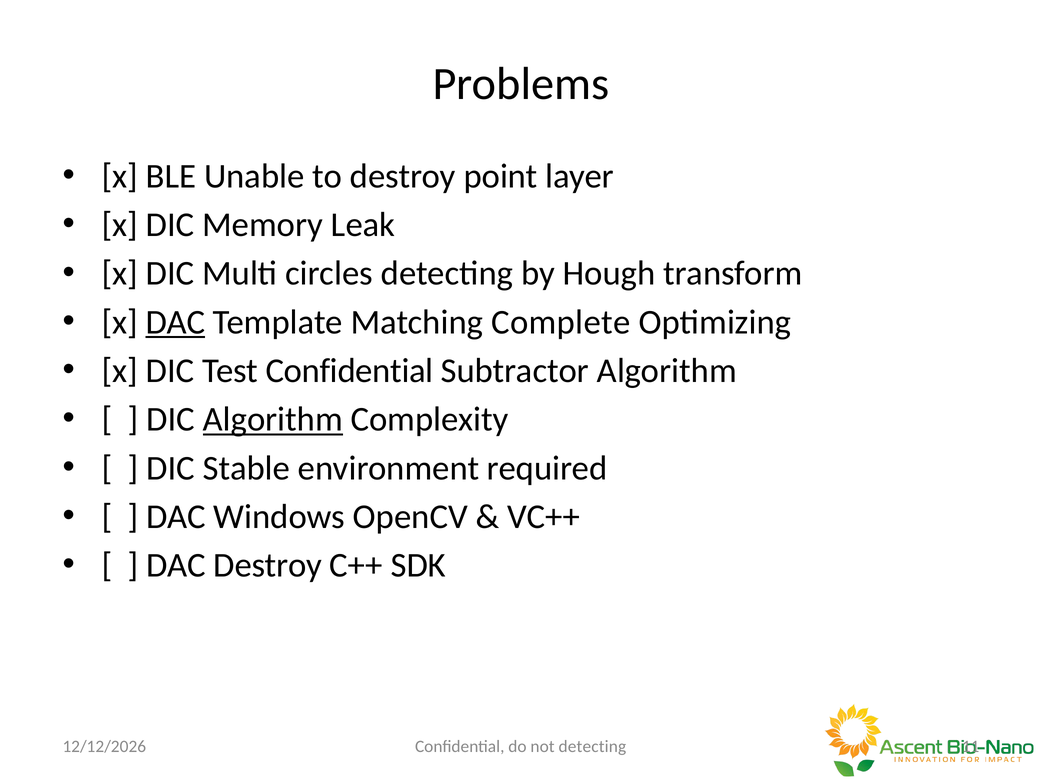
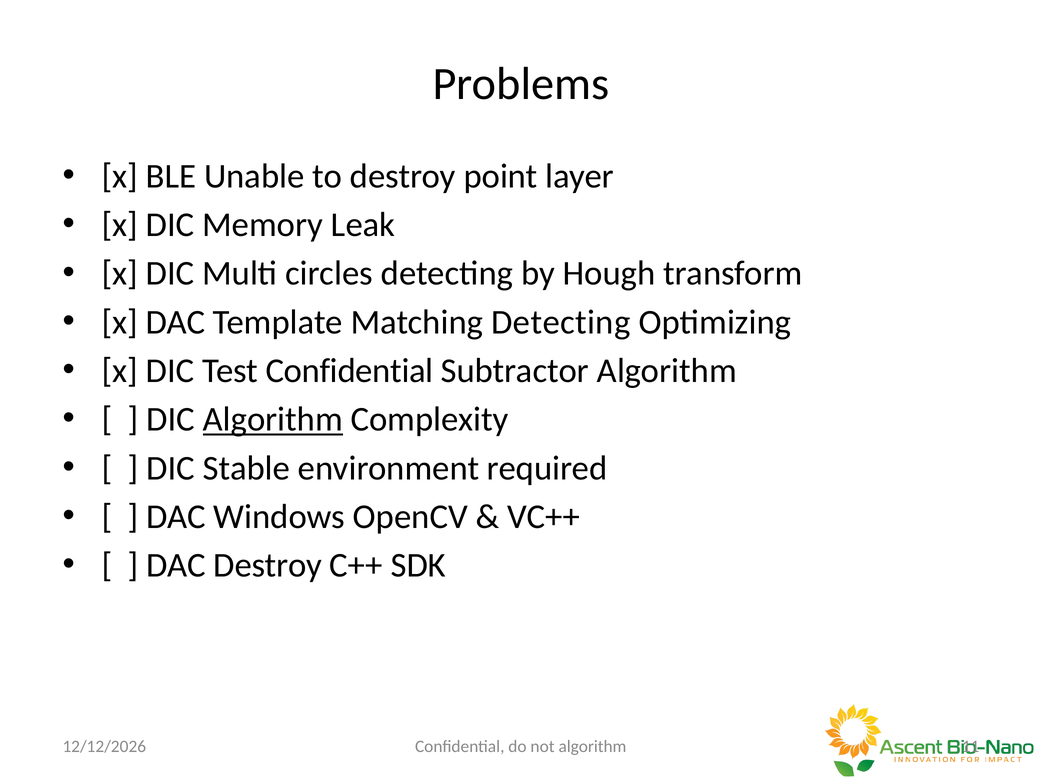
DAC at (175, 322) underline: present -> none
Matching Complete: Complete -> Detecting
not detecting: detecting -> algorithm
